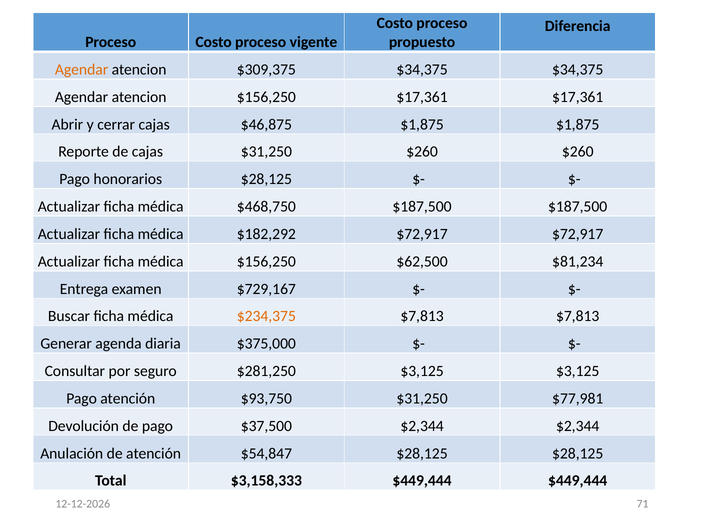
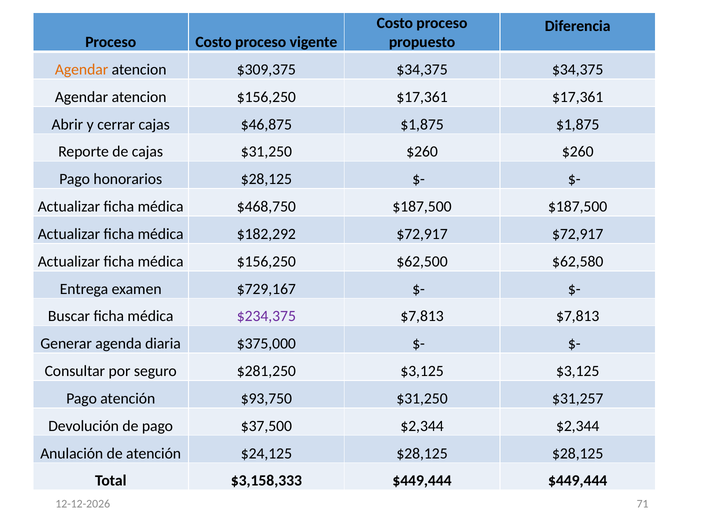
$81,234: $81,234 -> $62,580
$234,375 colour: orange -> purple
$77,981: $77,981 -> $31,257
$54,847: $54,847 -> $24,125
